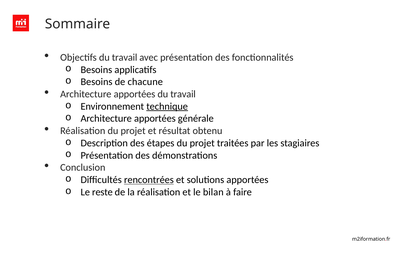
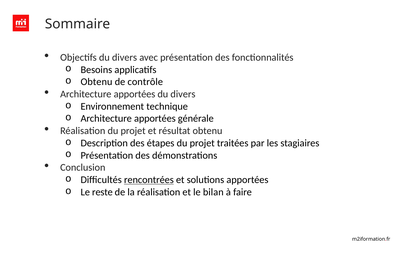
Objectifs du travail: travail -> divers
Besoins at (97, 82): Besoins -> Obtenu
chacune: chacune -> contrôle
travail at (183, 94): travail -> divers
technique underline: present -> none
